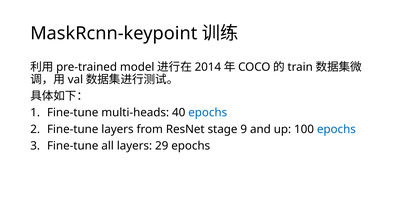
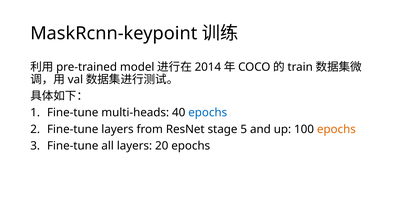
9: 9 -> 5
epochs at (336, 129) colour: blue -> orange
29: 29 -> 20
